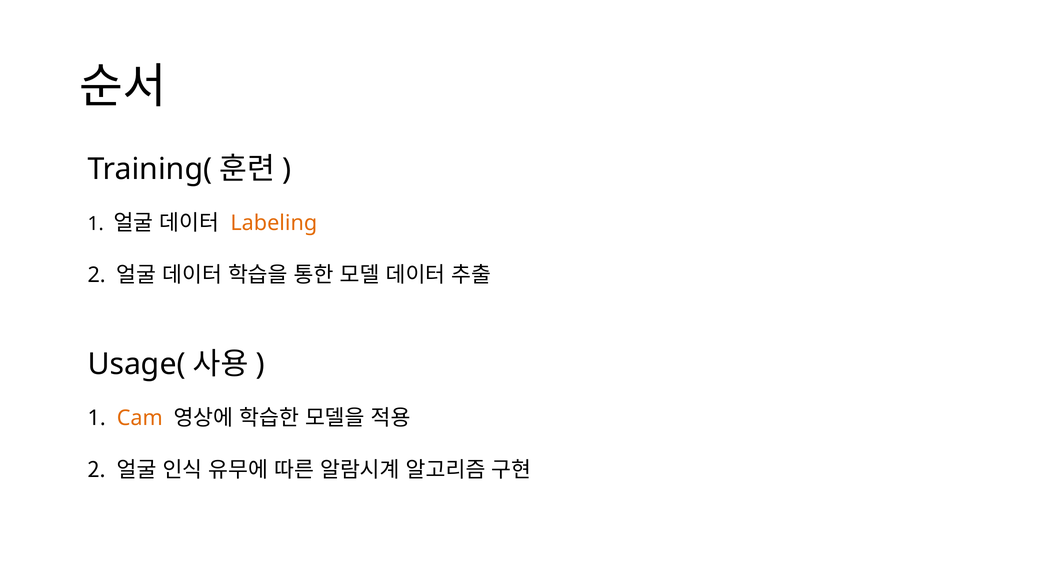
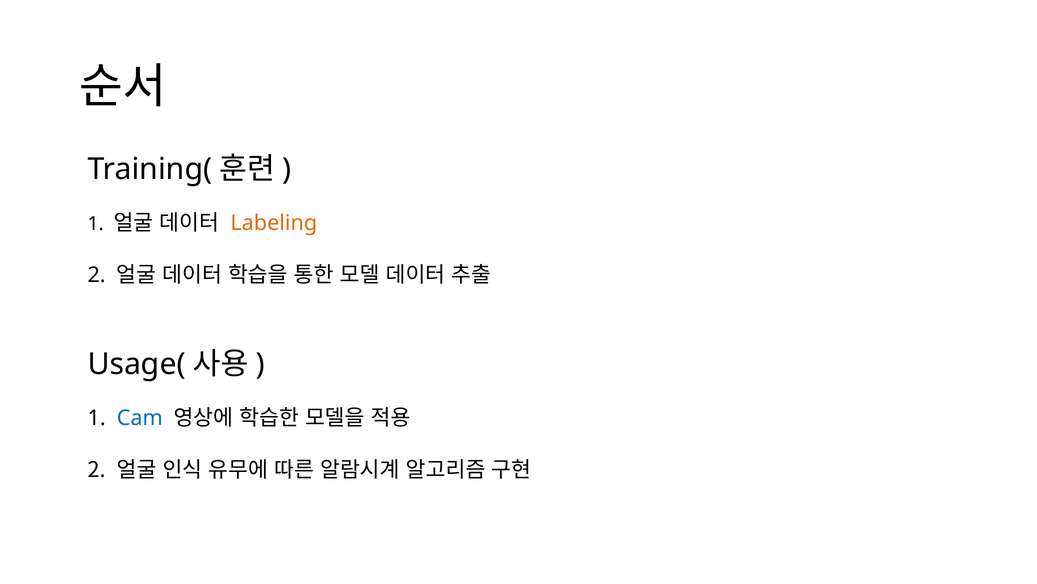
Cam colour: orange -> blue
